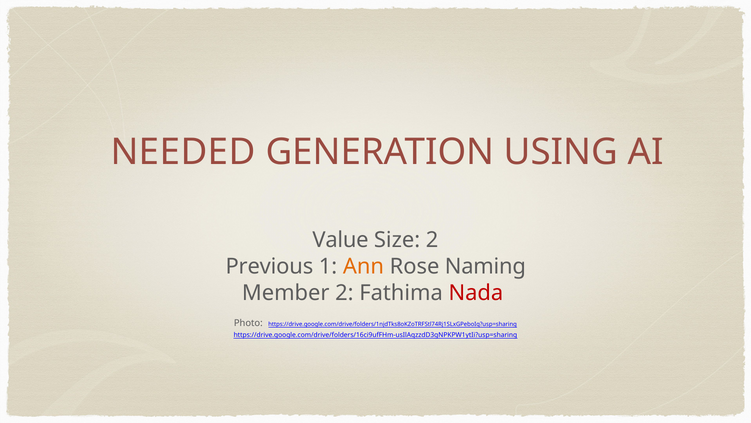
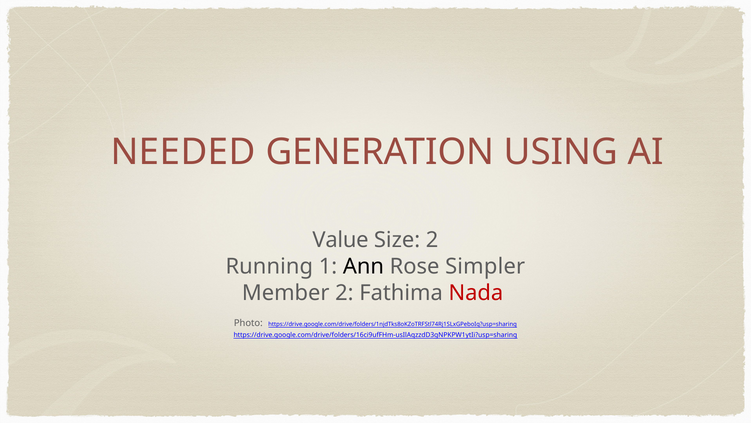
Previous: Previous -> Running
Ann colour: orange -> black
Naming: Naming -> Simpler
